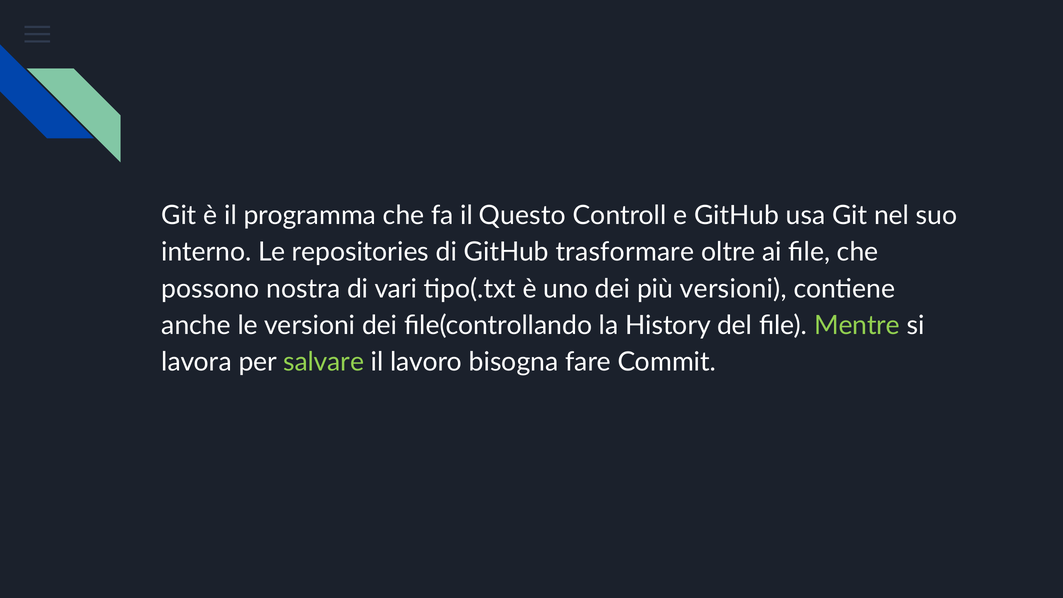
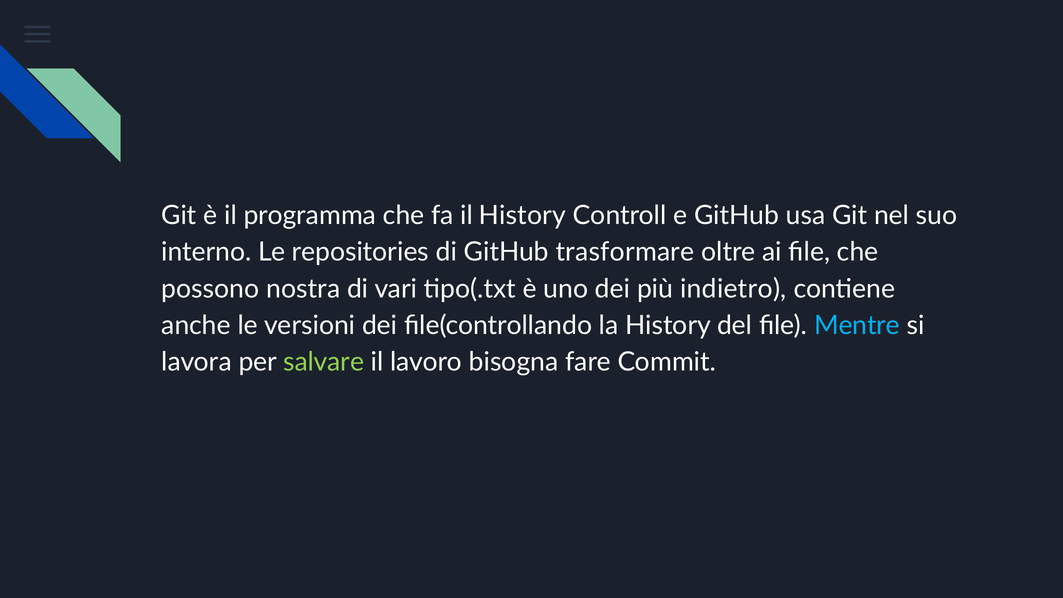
il Questo: Questo -> History
più versioni: versioni -> indietro
Mentre colour: light green -> light blue
